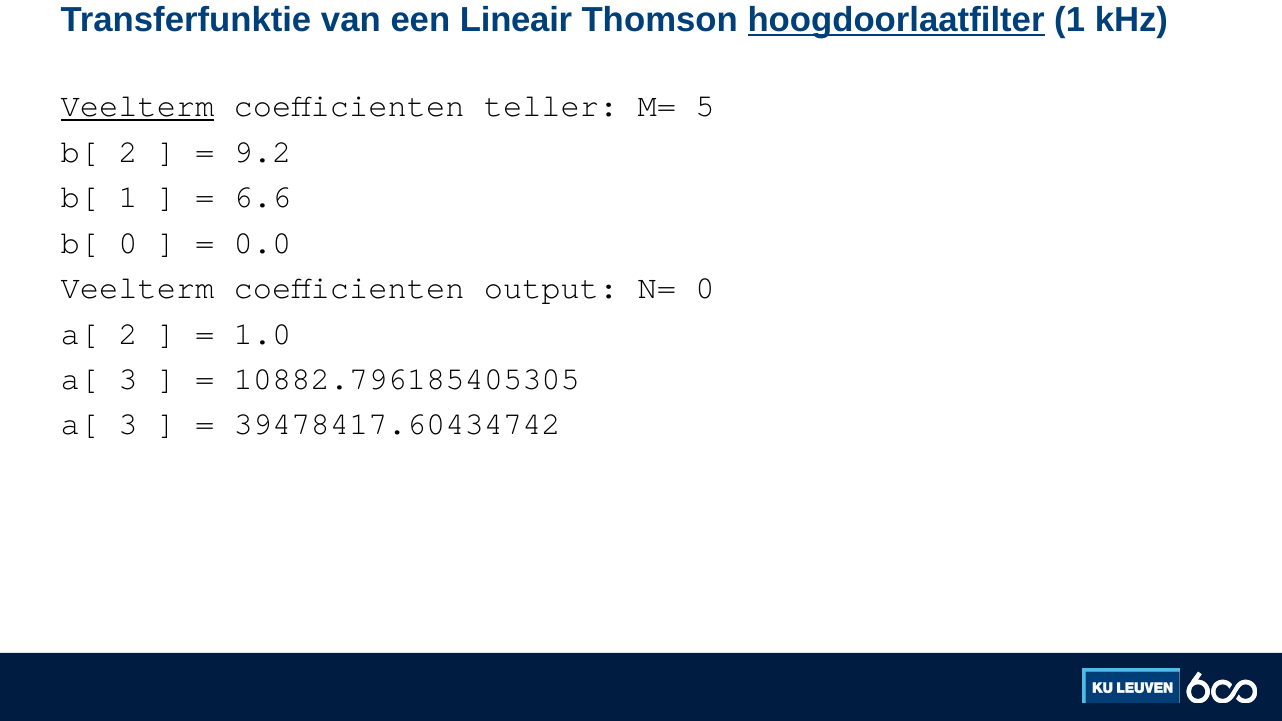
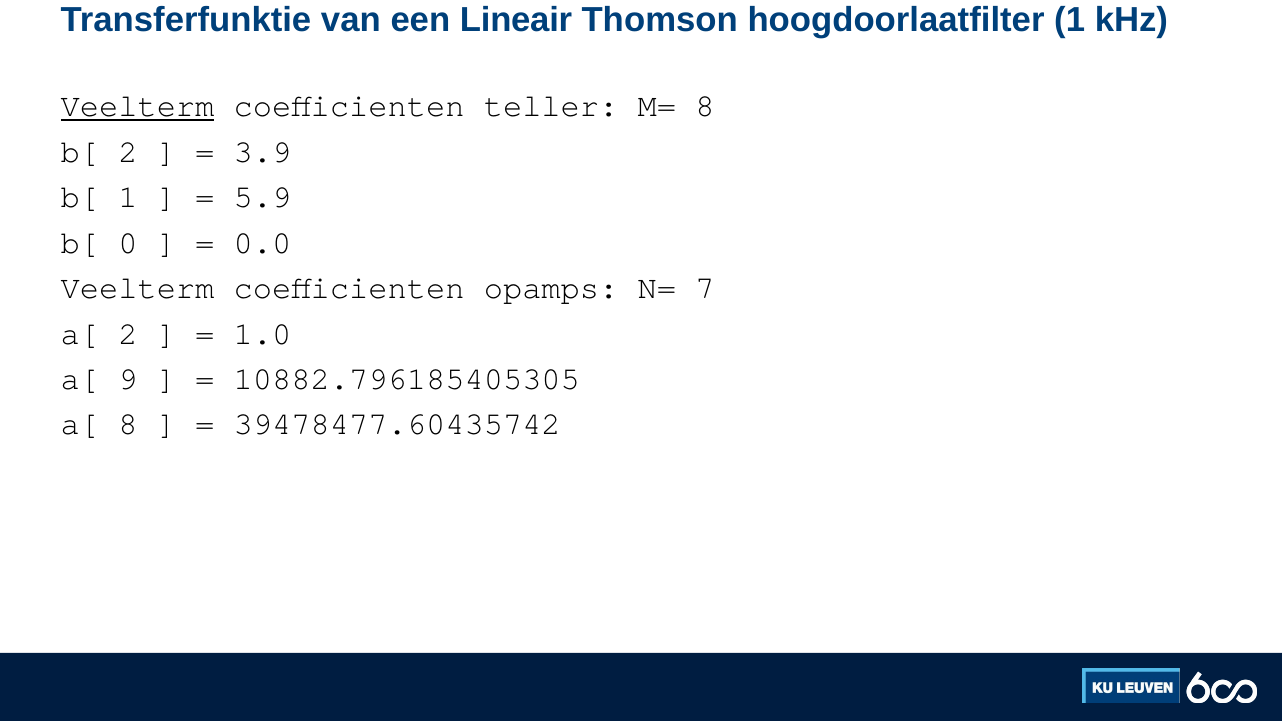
hoogdoorlaatfilter underline: present -> none
M= 5: 5 -> 8
9.2: 9.2 -> 3.9
6.6: 6.6 -> 5.9
output: output -> opamps
N= 0: 0 -> 7
3 at (128, 379): 3 -> 9
3 at (128, 424): 3 -> 8
39478417.60434742: 39478417.60434742 -> 39478477.60435742
